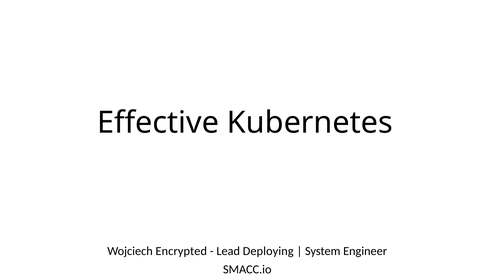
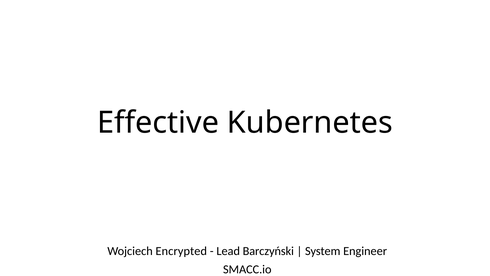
Deploying: Deploying -> Barczyński
